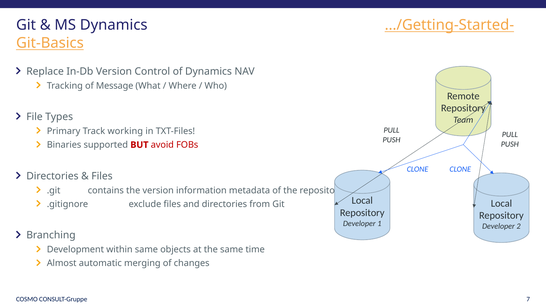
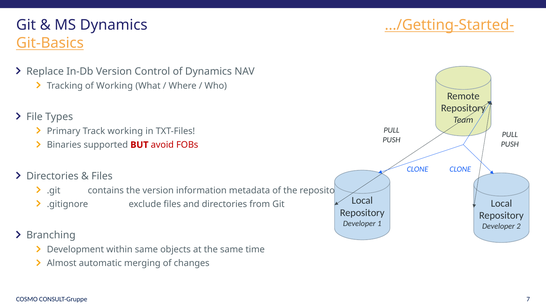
of Message: Message -> Working
